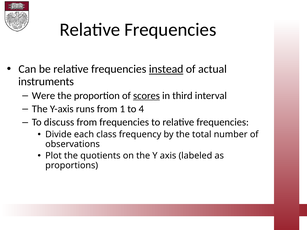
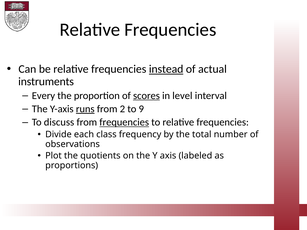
Were: Were -> Every
third: third -> level
runs underline: none -> present
1: 1 -> 2
4: 4 -> 9
frequencies at (124, 122) underline: none -> present
